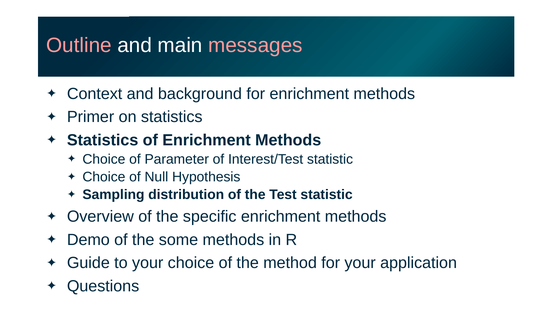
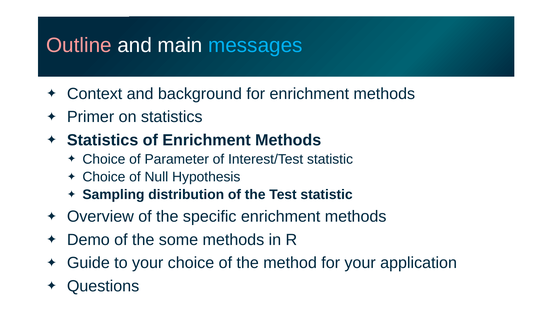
messages colour: pink -> light blue
